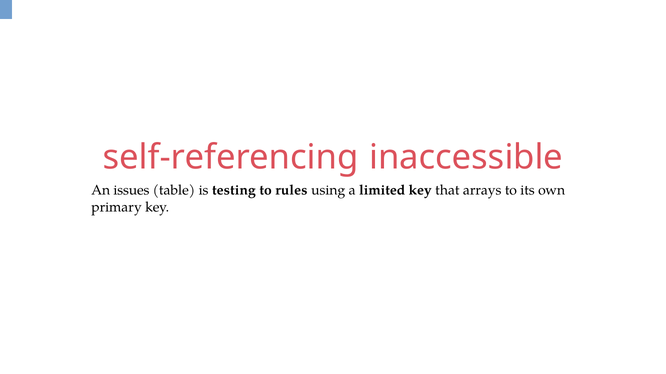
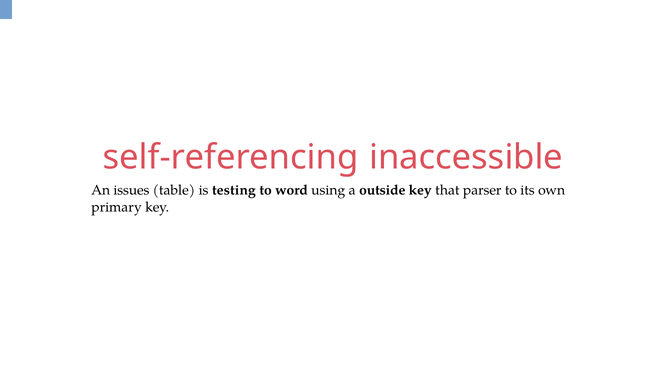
rules: rules -> word
limited: limited -> outside
arrays: arrays -> parser
